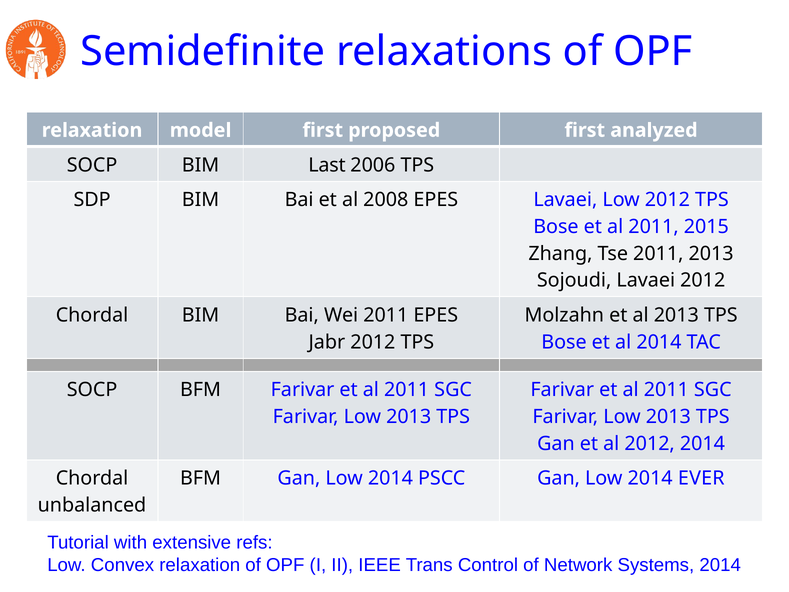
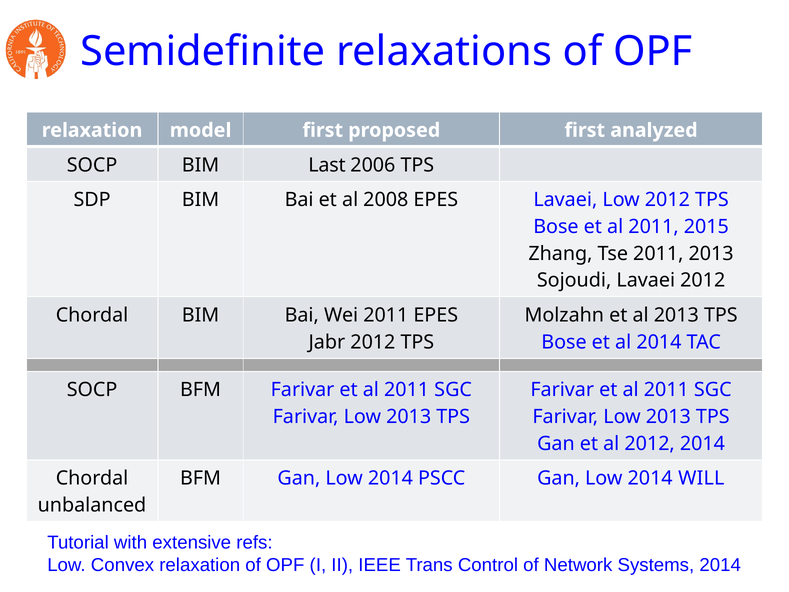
EVER: EVER -> WILL
